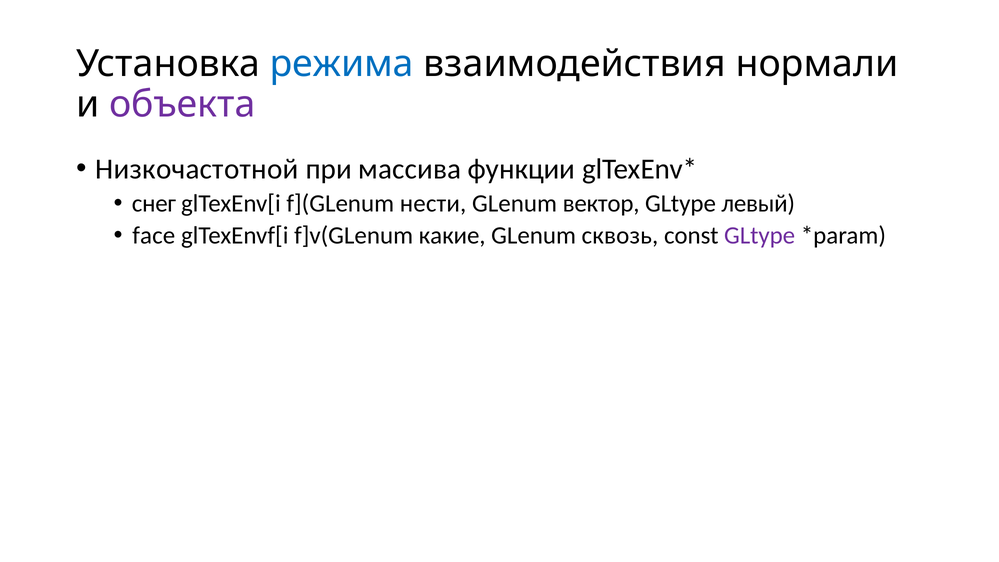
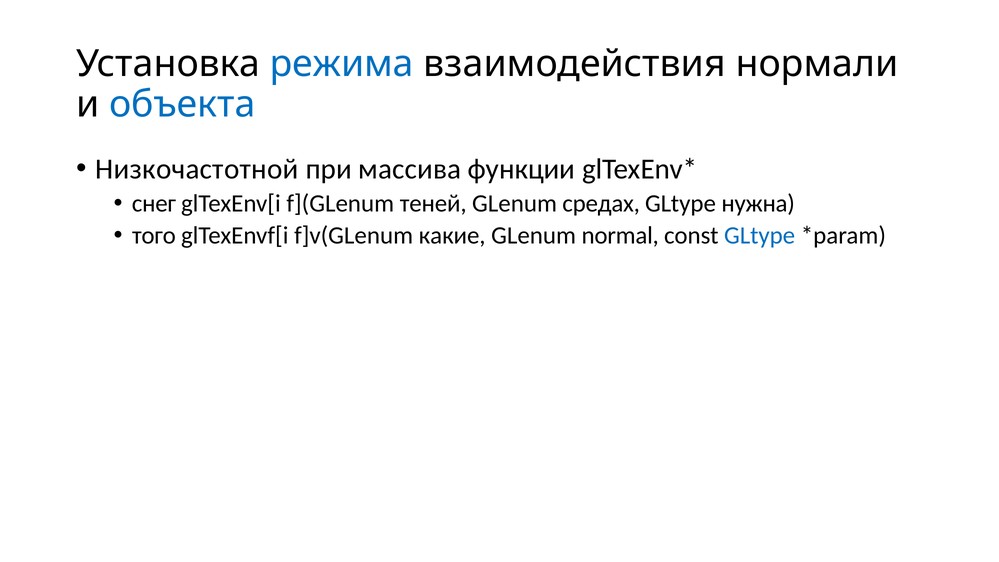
объекта colour: purple -> blue
нести: нести -> теней
вектор: вектор -> средах
левый: левый -> нужна
face: face -> того
сквозь: сквозь -> normal
GLtype at (760, 235) colour: purple -> blue
